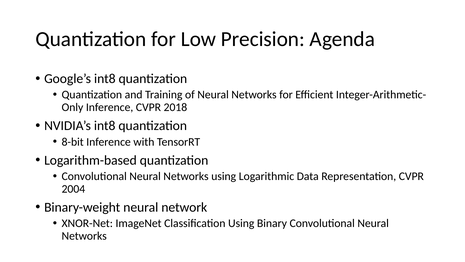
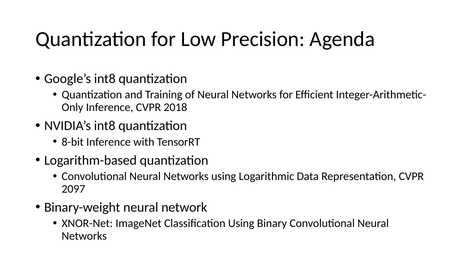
2004: 2004 -> 2097
